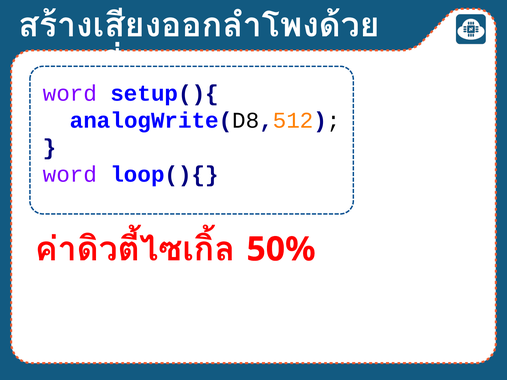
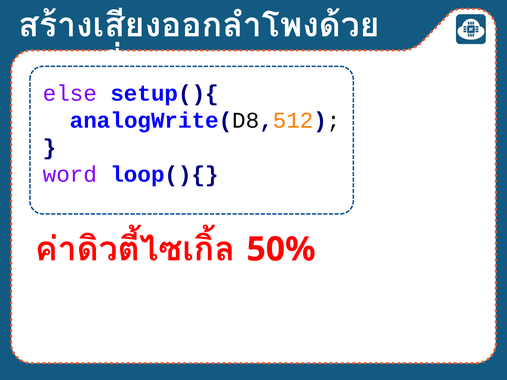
word at (70, 93): word -> else
